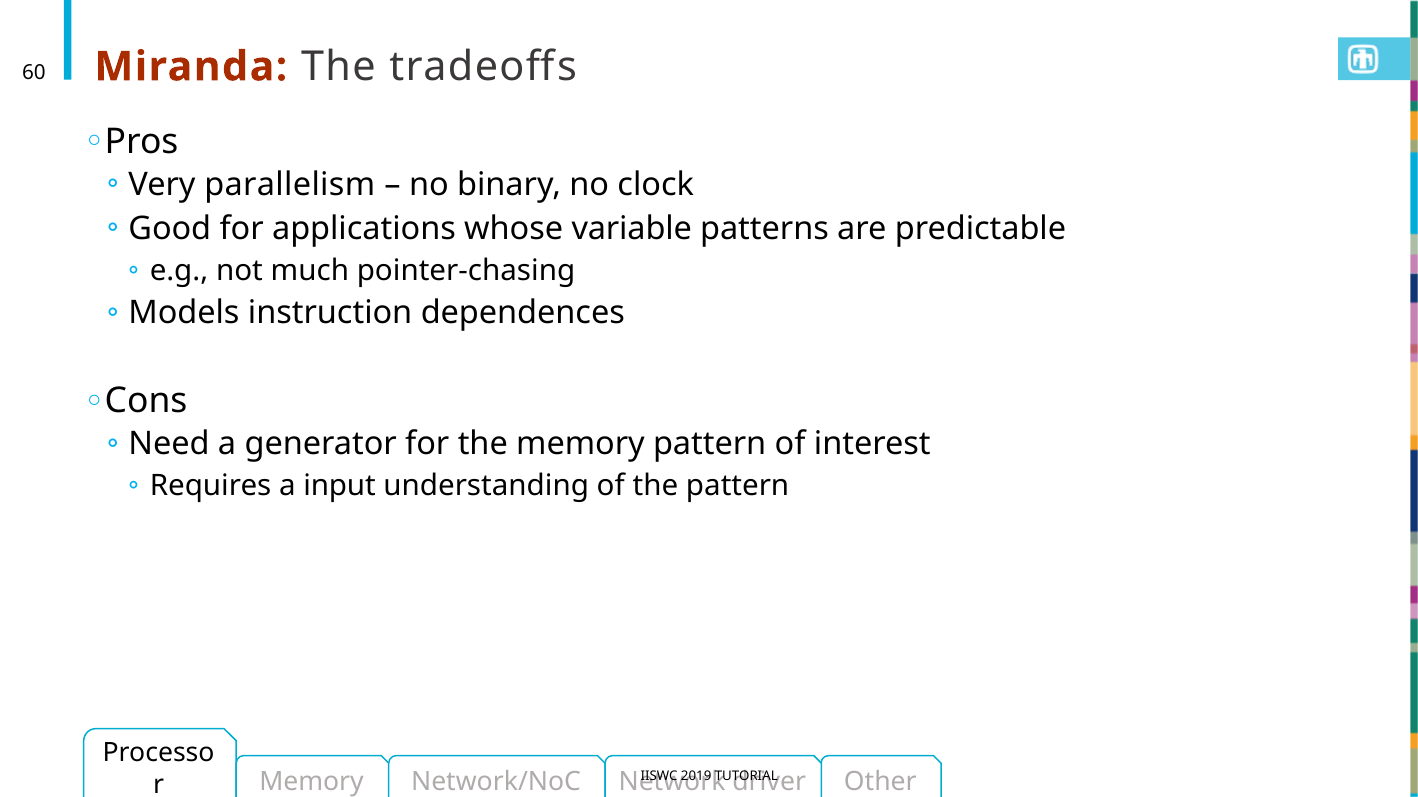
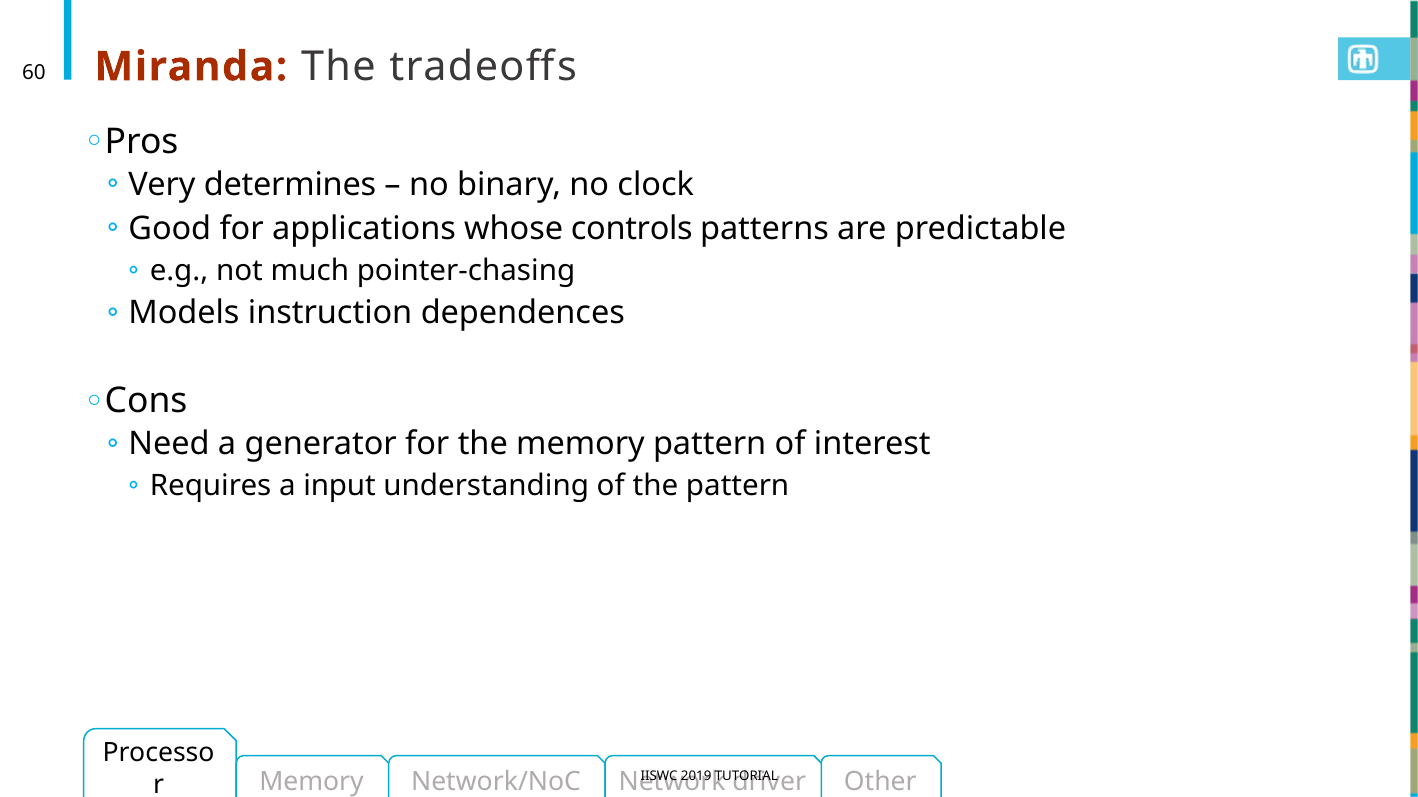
parallelism: parallelism -> determines
variable: variable -> controls
